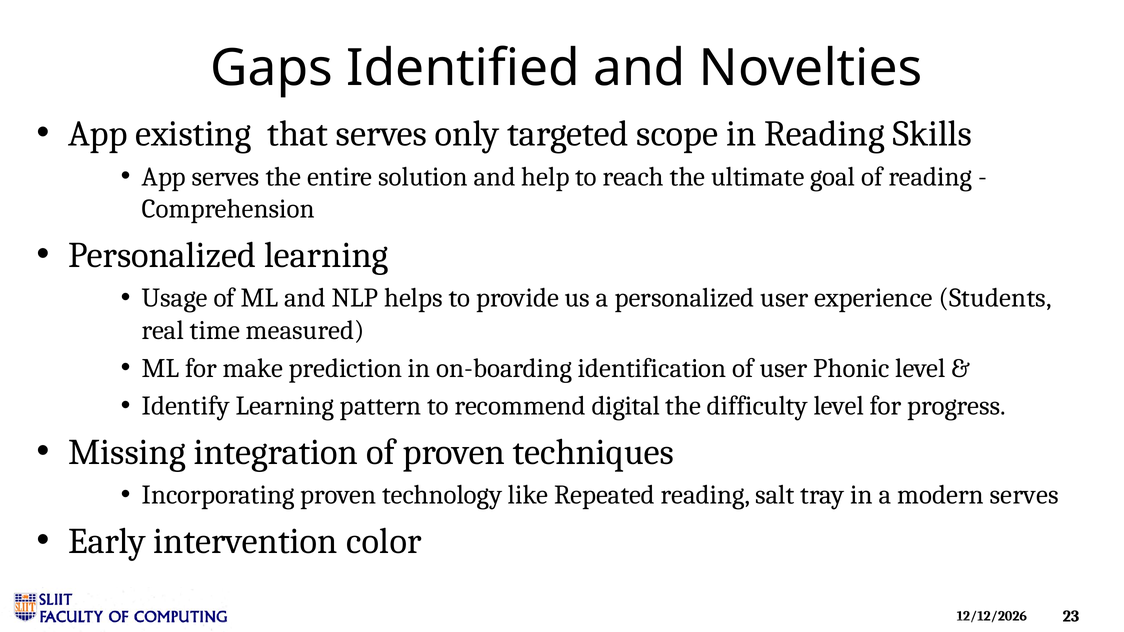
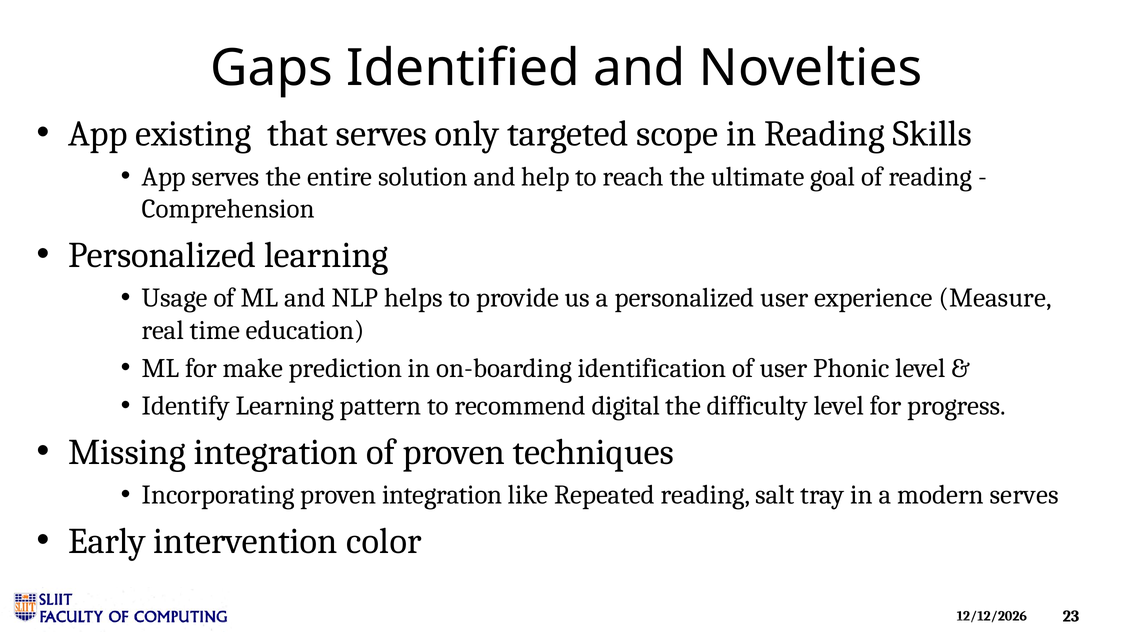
Students: Students -> Measure
measured: measured -> education
proven technology: technology -> integration
